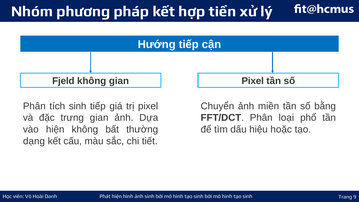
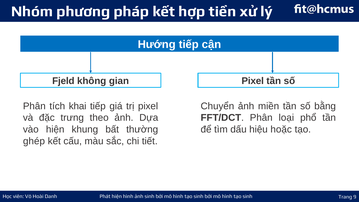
tích sinh: sinh -> khai
trưng gian: gian -> theo
hiện không: không -> khung
dạng: dạng -> ghép
